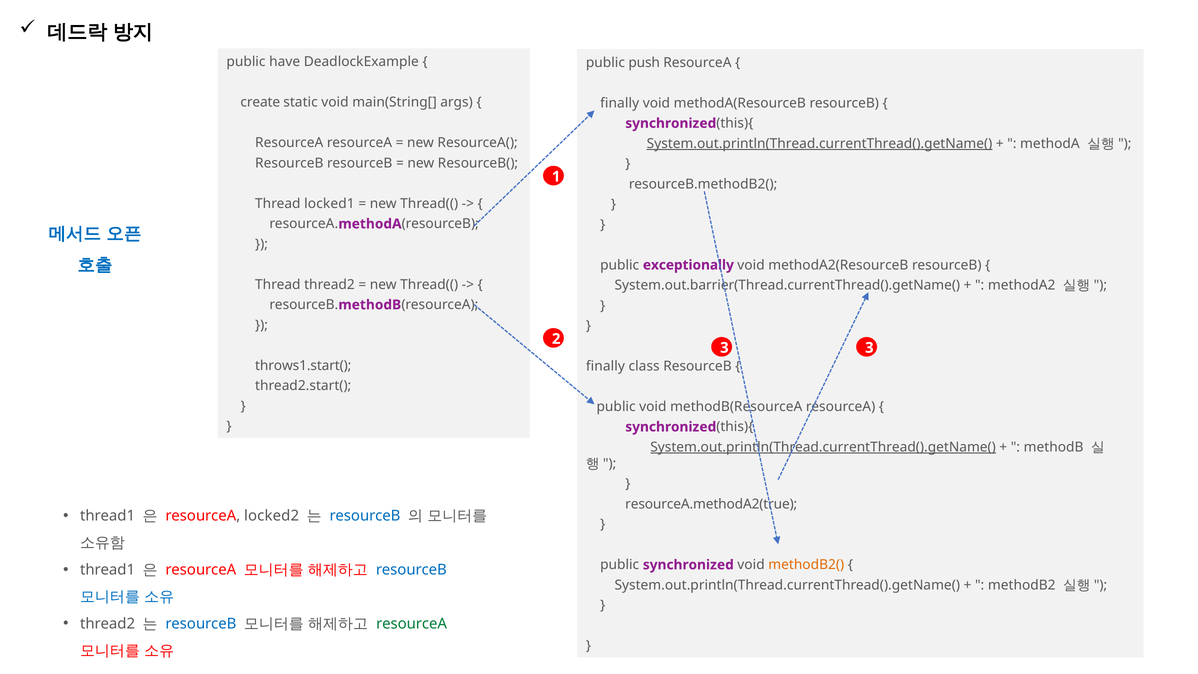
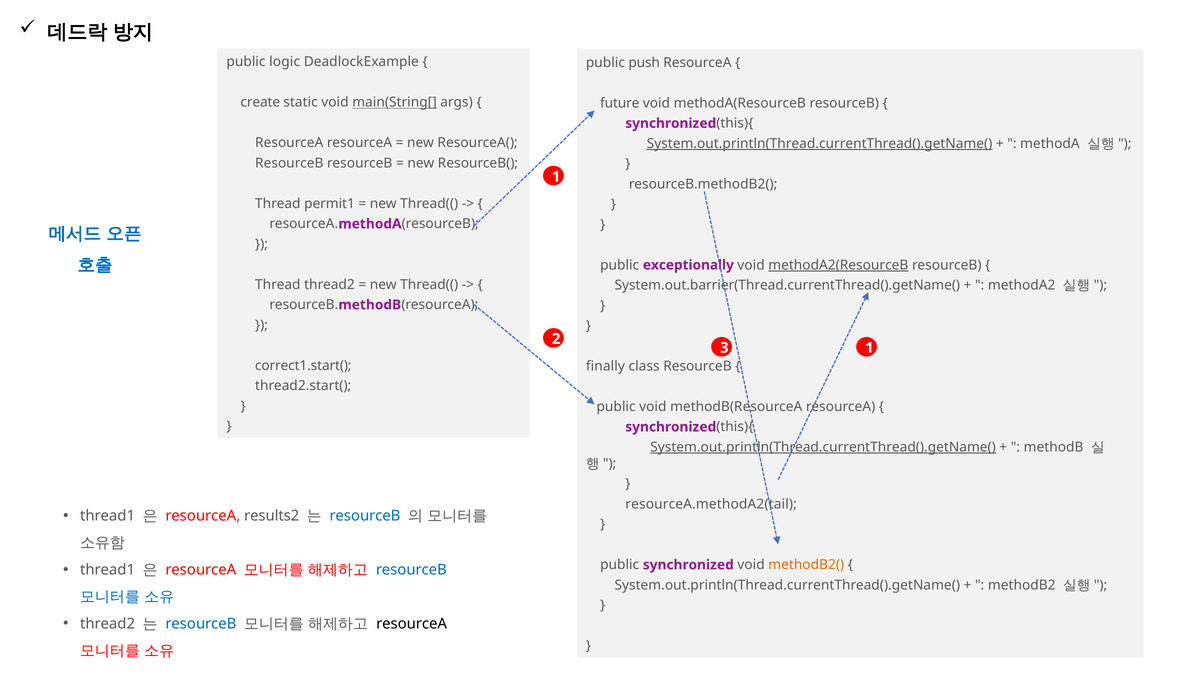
have: have -> logic
main(String[ underline: none -> present
finally at (620, 103): finally -> future
locked1: locked1 -> permit1
methodA2(ResourceB underline: none -> present
3 3: 3 -> 1
throws1.start(: throws1.start( -> correct1.start(
resourceA.methodA2(true: resourceA.methodA2(true -> resourceA.methodA2(tail
locked2: locked2 -> results2
resourceA at (412, 624) colour: green -> black
